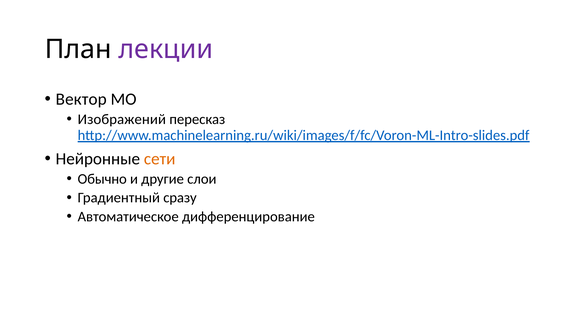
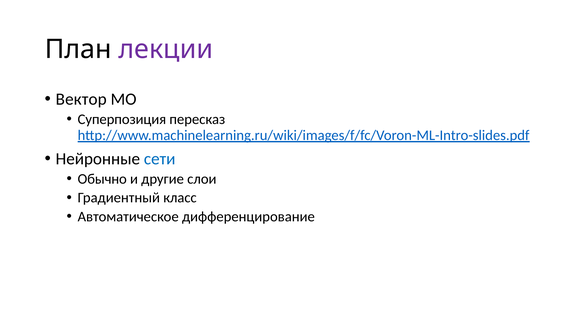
Изображений: Изображений -> Суперпозиция
сети colour: orange -> blue
сразу: сразу -> класс
